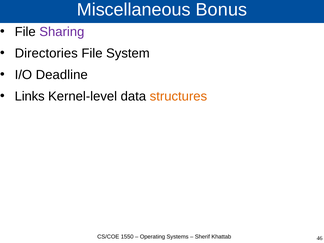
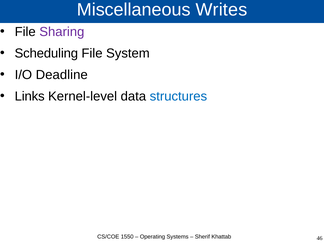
Bonus: Bonus -> Writes
Directories: Directories -> Scheduling
structures colour: orange -> blue
